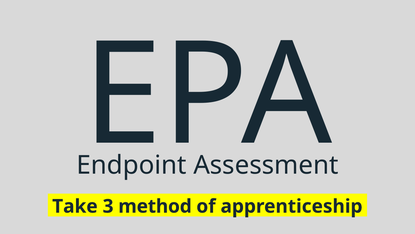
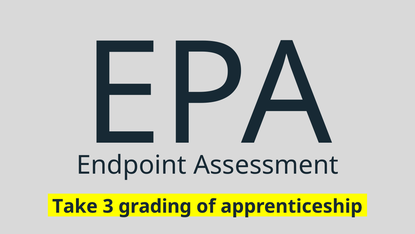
method: method -> grading
